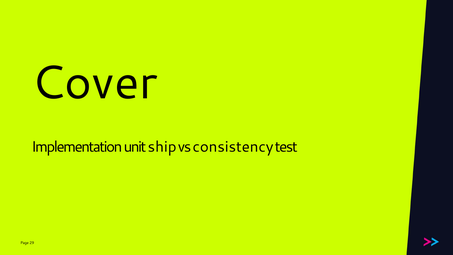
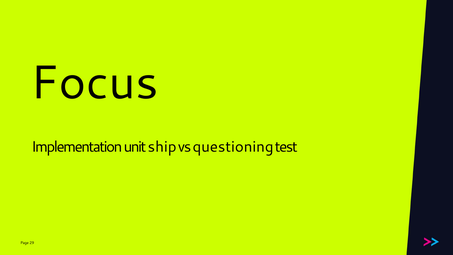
Cover: Cover -> Focus
consistency: consistency -> questioning
